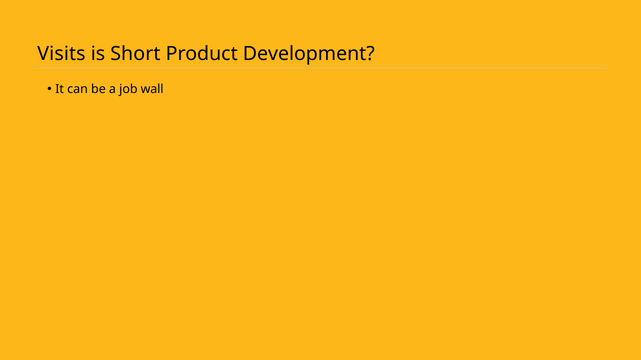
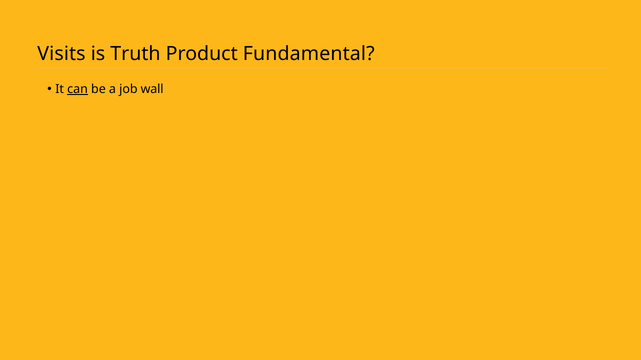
Short: Short -> Truth
Development: Development -> Fundamental
can underline: none -> present
